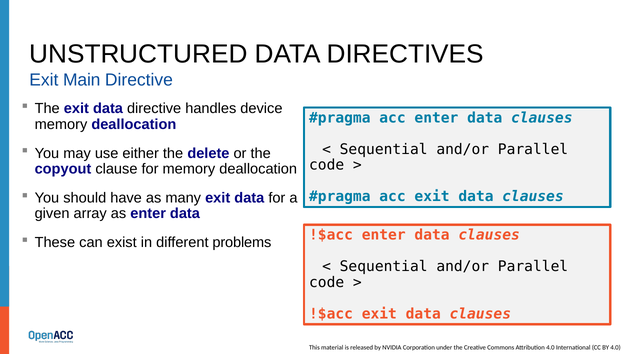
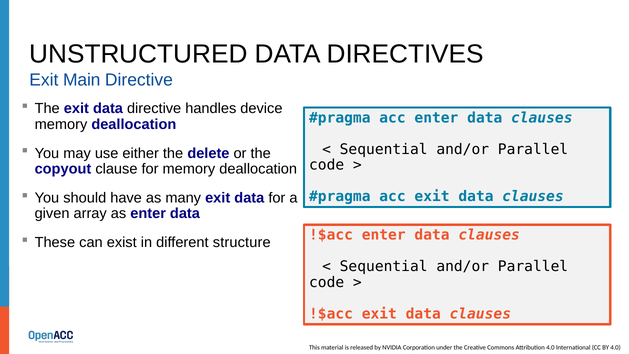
problems: problems -> structure
